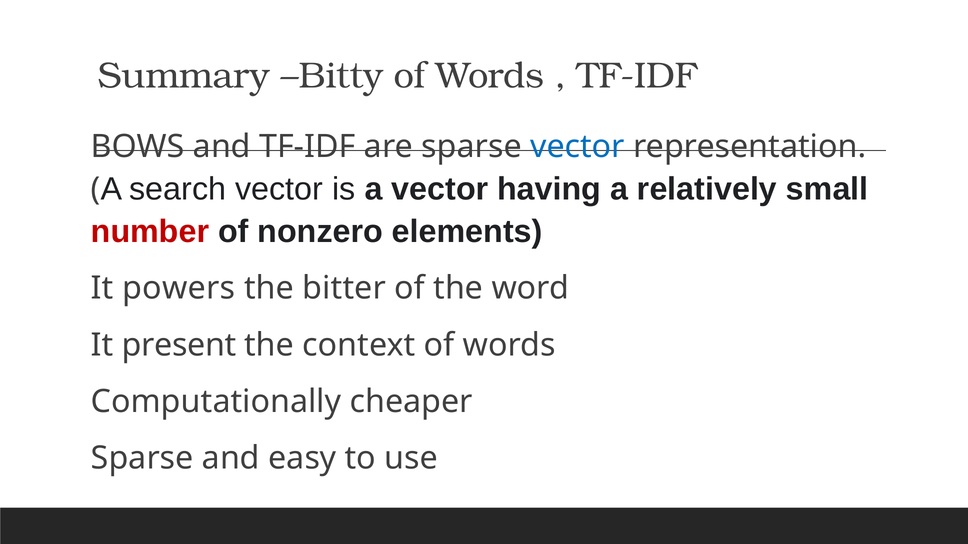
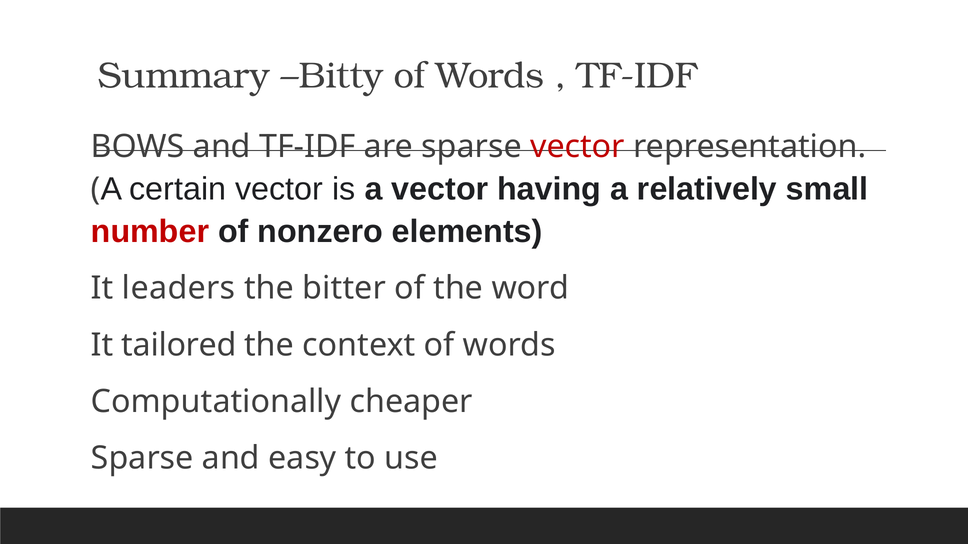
vector at (577, 147) colour: blue -> red
search: search -> certain
powers: powers -> leaders
present: present -> tailored
